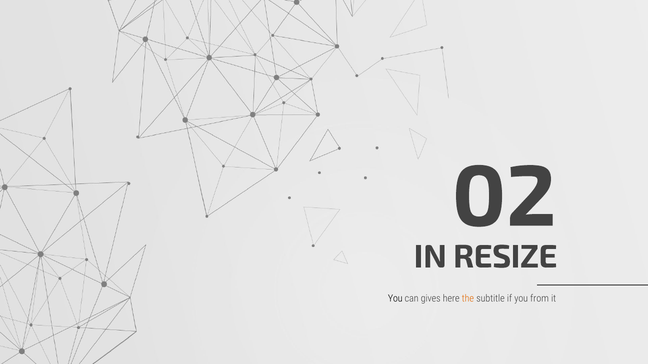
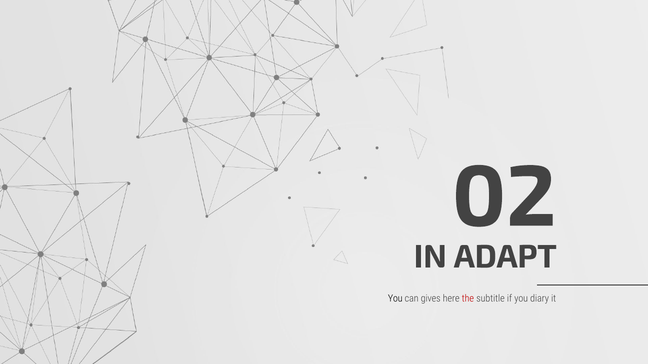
RESIZE: RESIZE -> ADAPT
the colour: orange -> red
from: from -> diary
